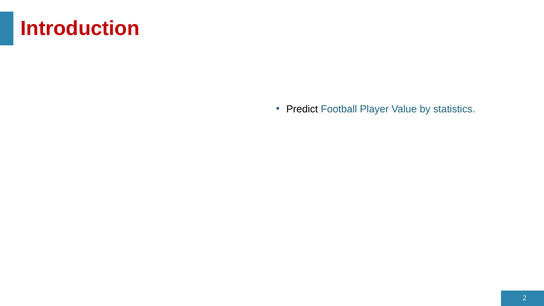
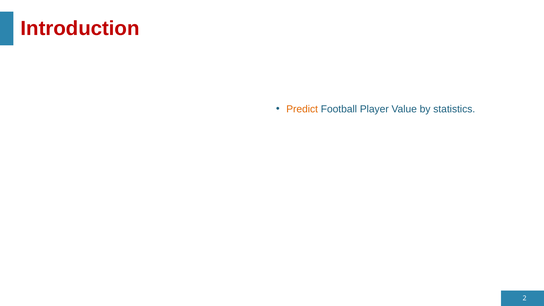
Predict colour: black -> orange
